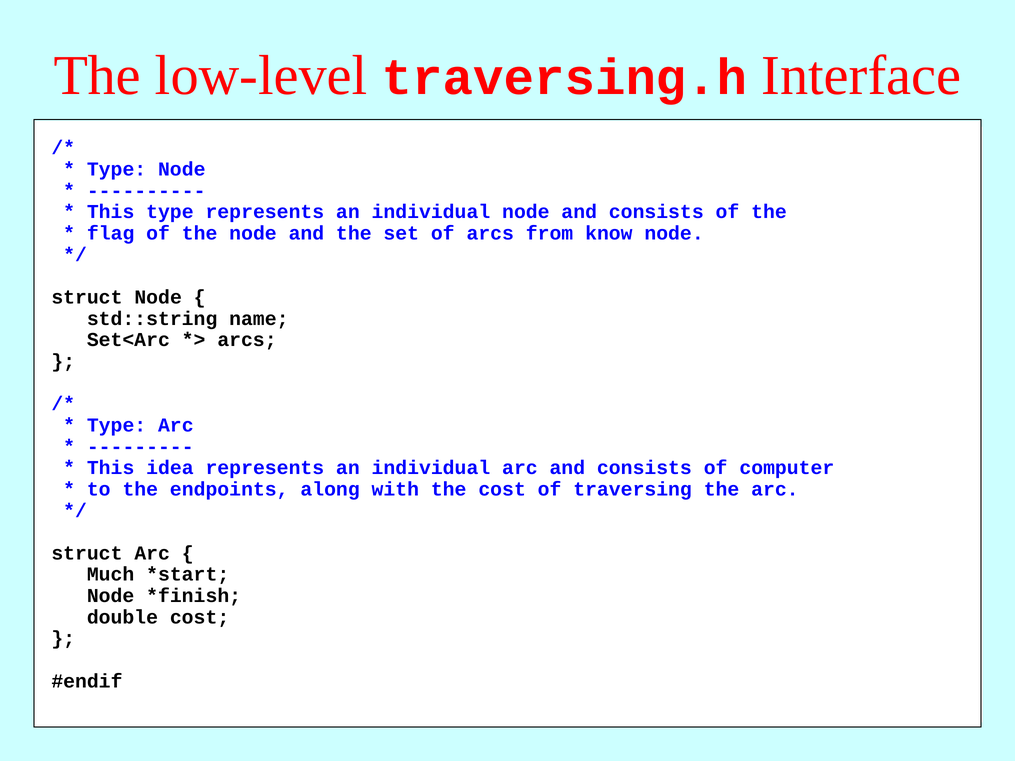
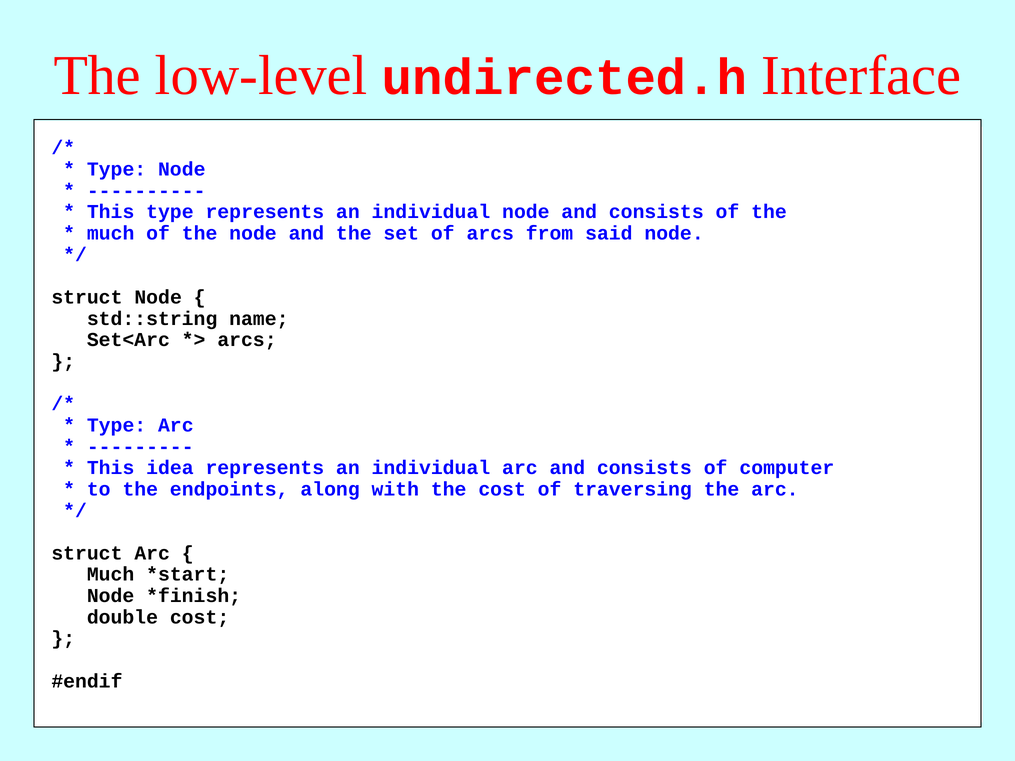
traversing.h: traversing.h -> undirected.h
flag at (111, 233): flag -> much
know: know -> said
